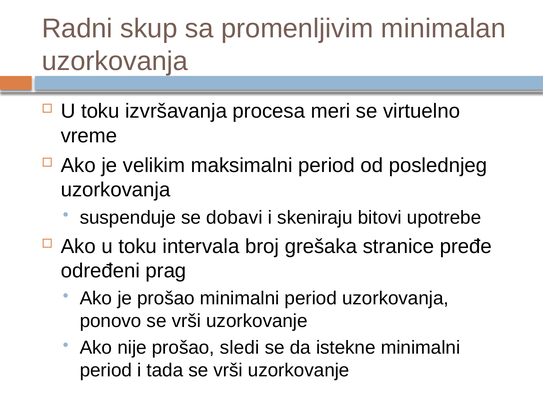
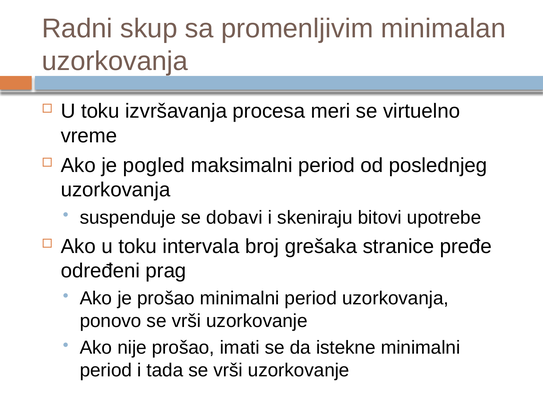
velikim: velikim -> pogled
sledi: sledi -> imati
